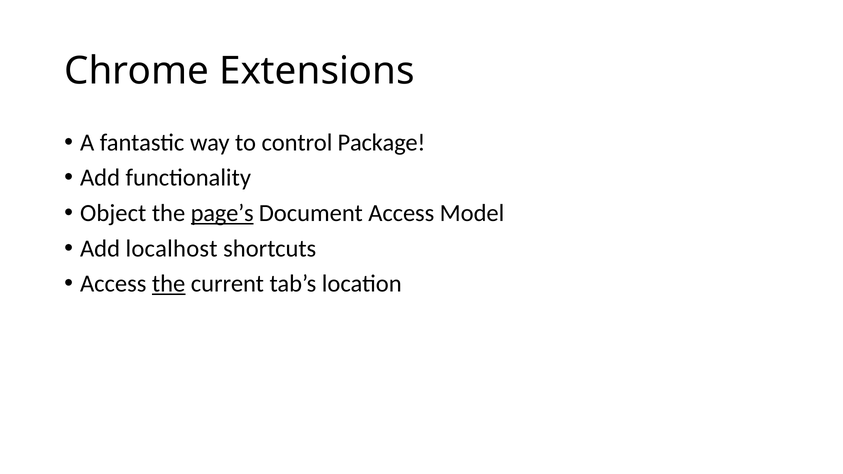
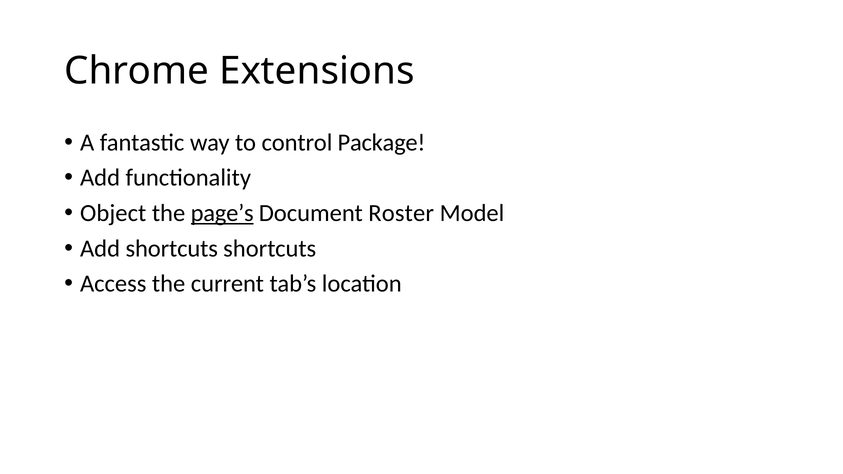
Document Access: Access -> Roster
Add localhost: localhost -> shortcuts
the at (169, 284) underline: present -> none
